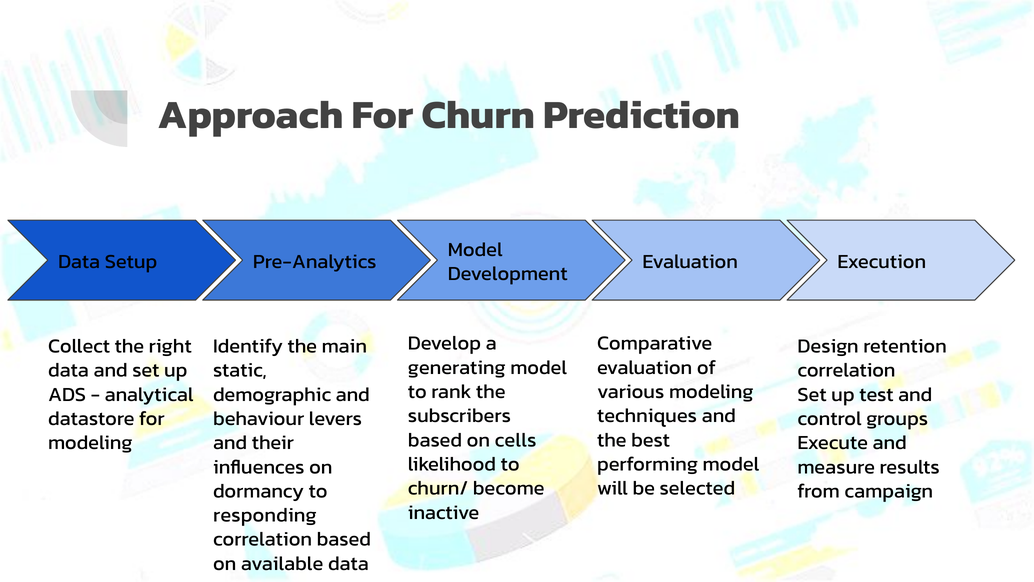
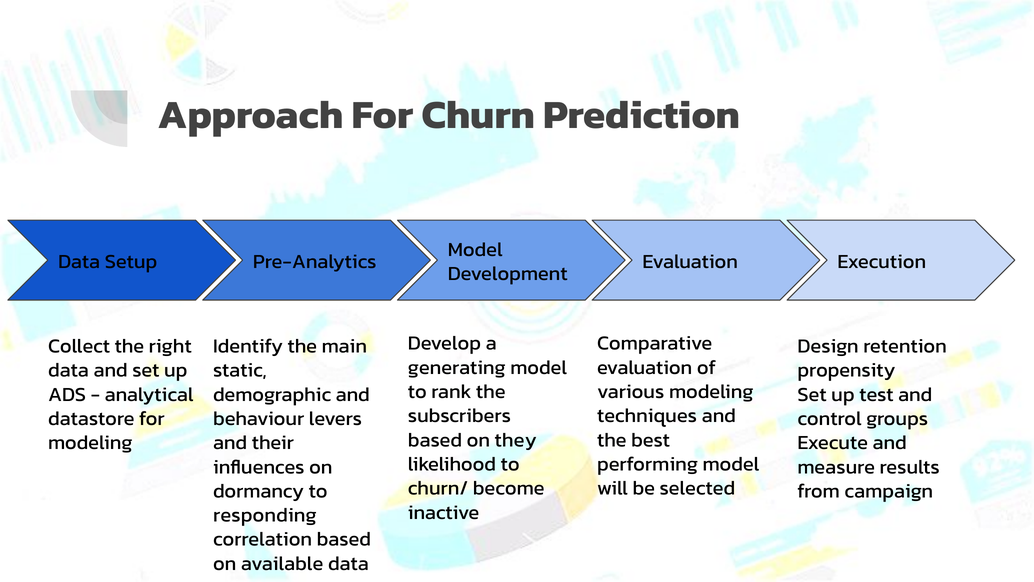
correlation at (846, 370): correlation -> propensity
cells: cells -> they
